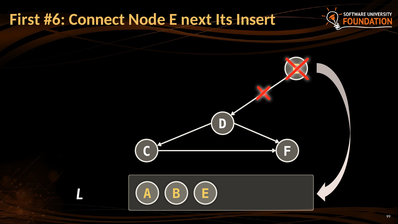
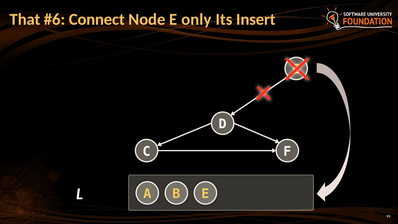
First: First -> That
next: next -> only
